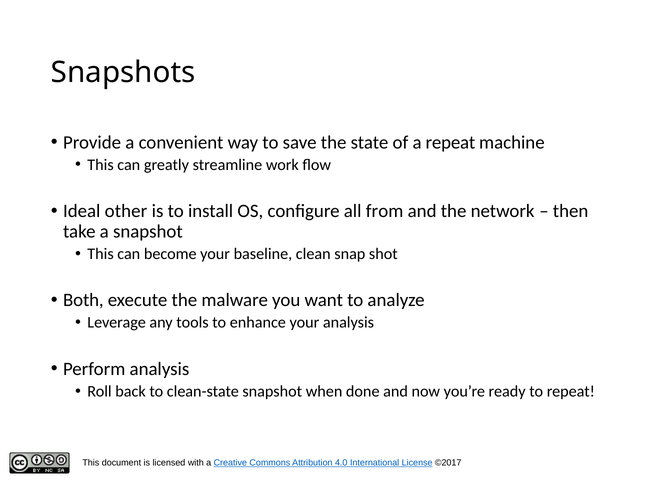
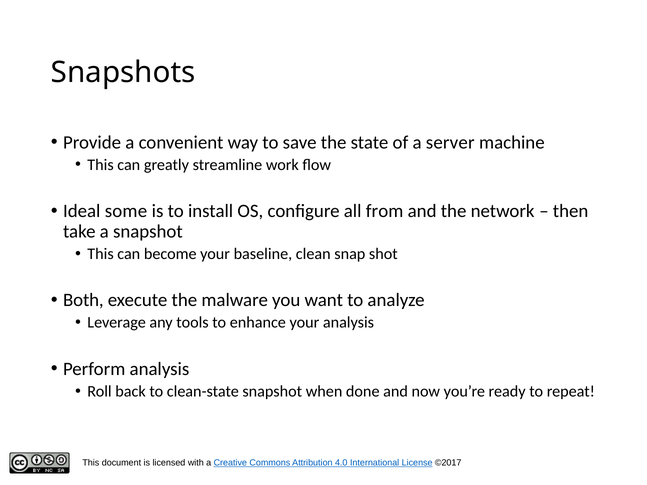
a repeat: repeat -> server
other: other -> some
